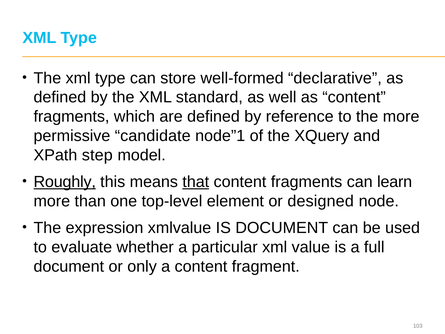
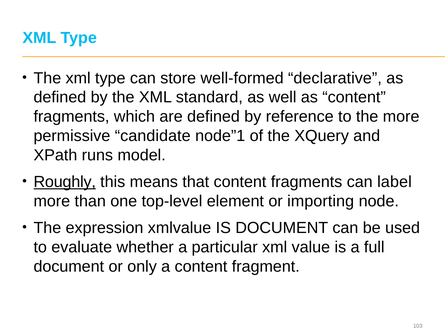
step: step -> runs
that underline: present -> none
learn: learn -> label
designed: designed -> importing
